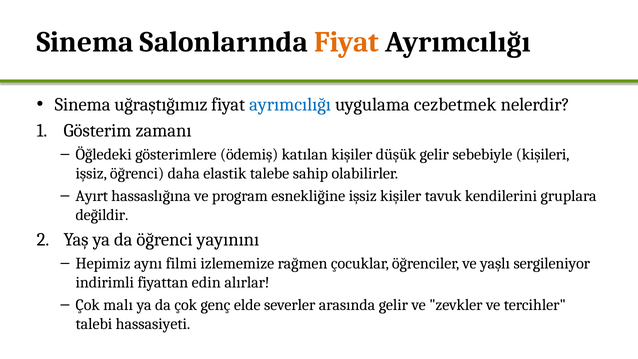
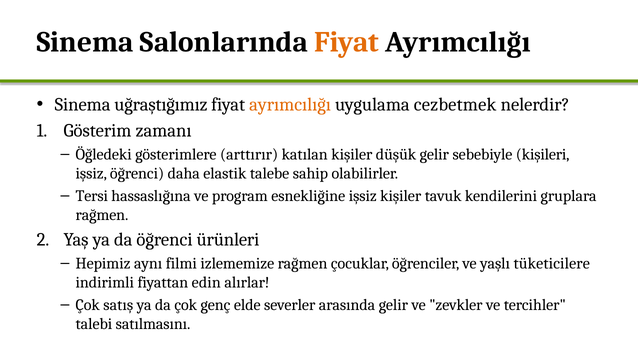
ayrımcılığı at (290, 104) colour: blue -> orange
ödemiş: ödemiş -> arttırır
Ayırt: Ayırt -> Tersi
değildir at (102, 215): değildir -> rağmen
yayınını: yayınını -> ürünleri
sergileniyor: sergileniyor -> tüketicilere
malı: malı -> satış
hassasiyeti: hassasiyeti -> satılmasını
